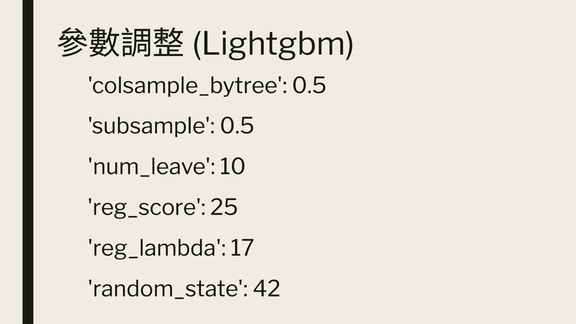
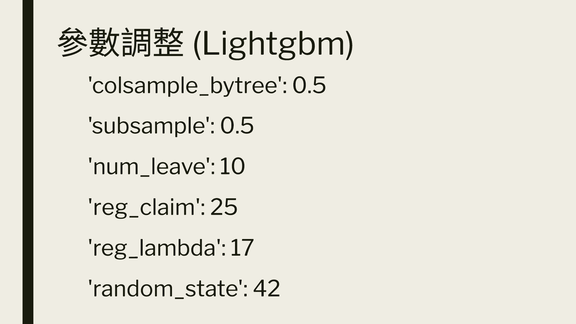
reg_score: reg_score -> reg_claim
